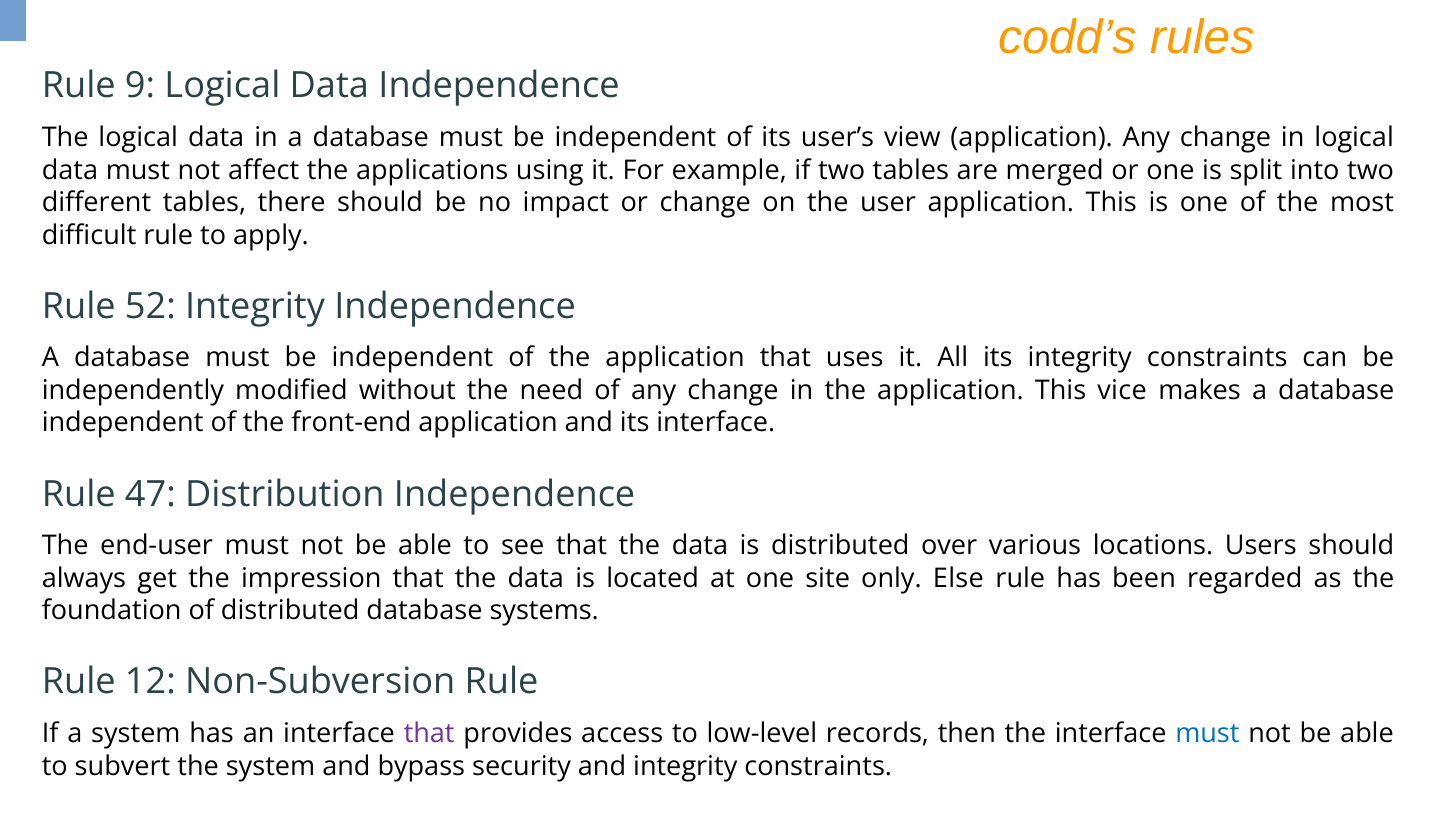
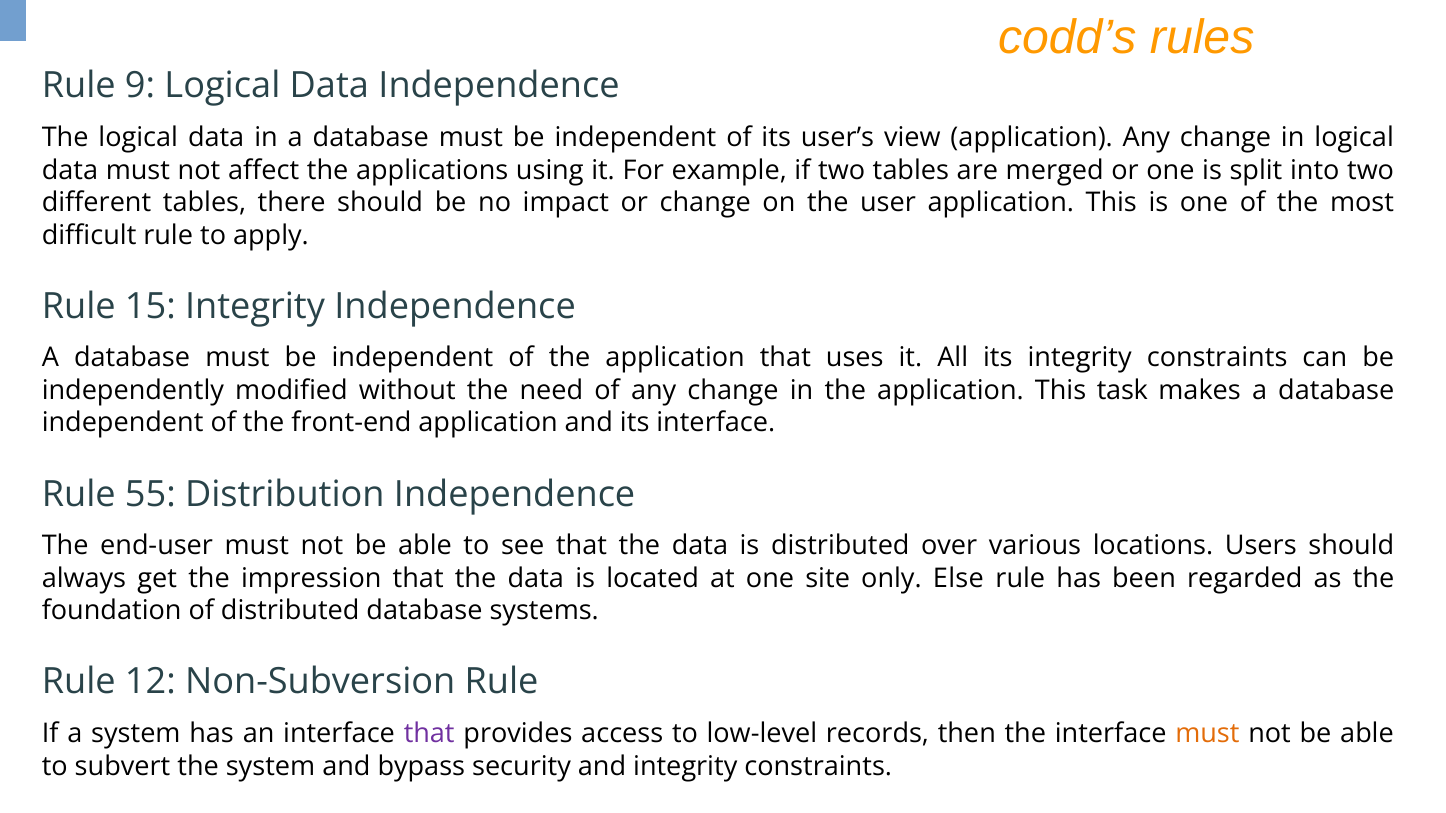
52: 52 -> 15
vice: vice -> task
47: 47 -> 55
must at (1207, 734) colour: blue -> orange
